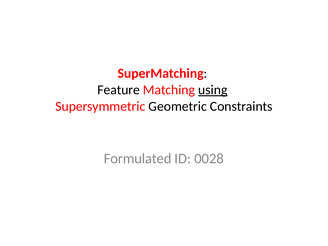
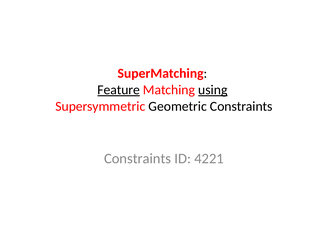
Feature underline: none -> present
Formulated at (138, 159): Formulated -> Constraints
0028: 0028 -> 4221
